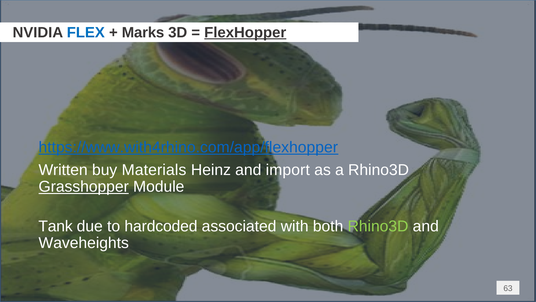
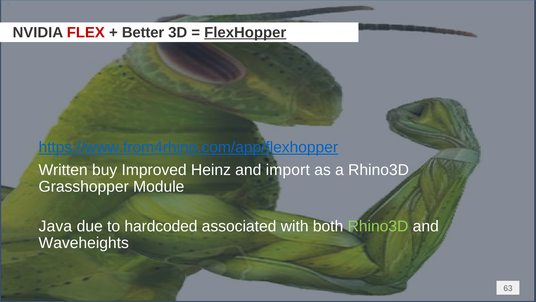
FLEX colour: blue -> red
Marks: Marks -> Better
https://www.with4rhino.com/app/flexhopper: https://www.with4rhino.com/app/flexhopper -> https://www.from4rhino.com/app/flexhopper
Materials: Materials -> Improved
Grasshopper underline: present -> none
Tank: Tank -> Java
